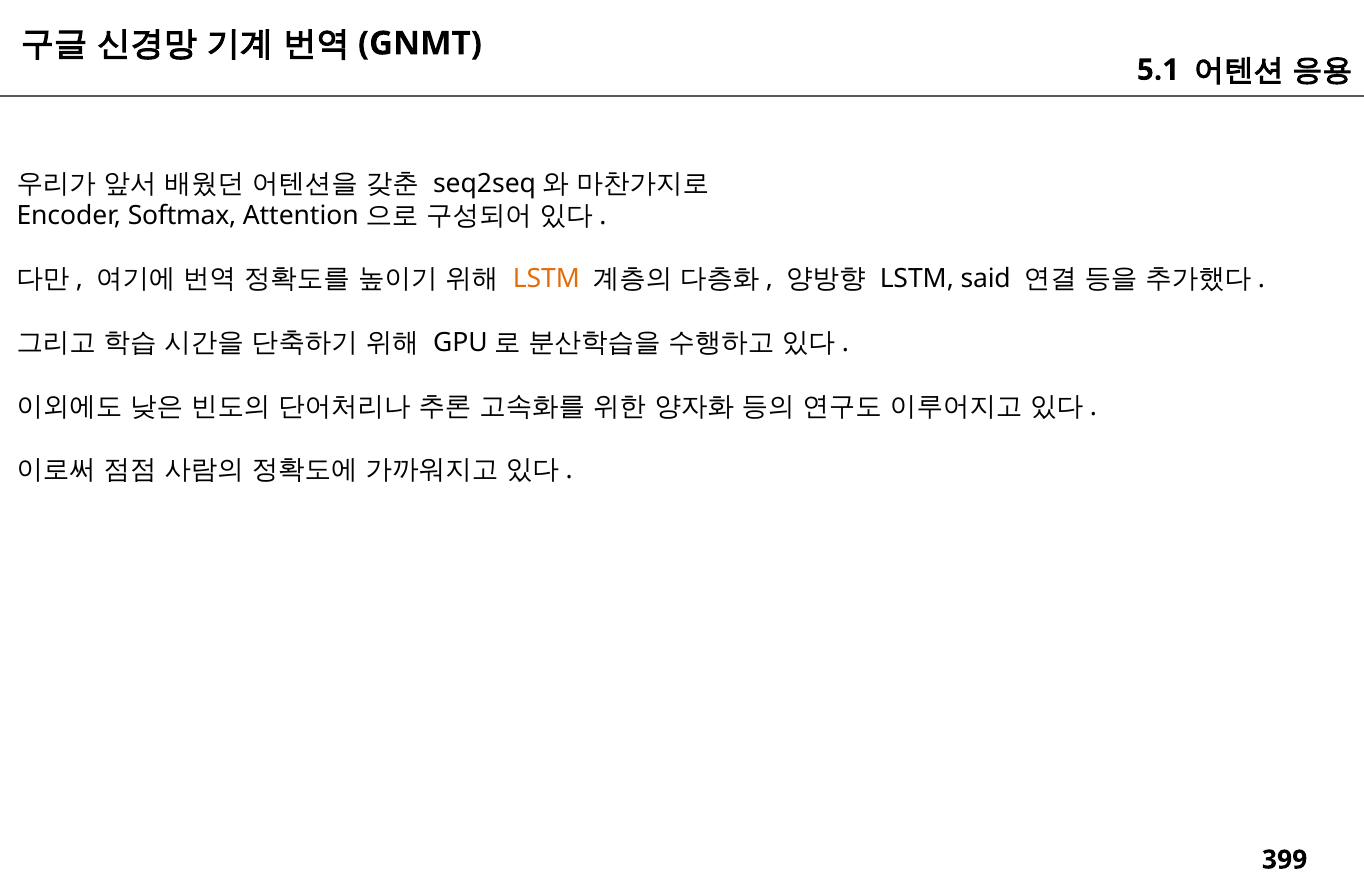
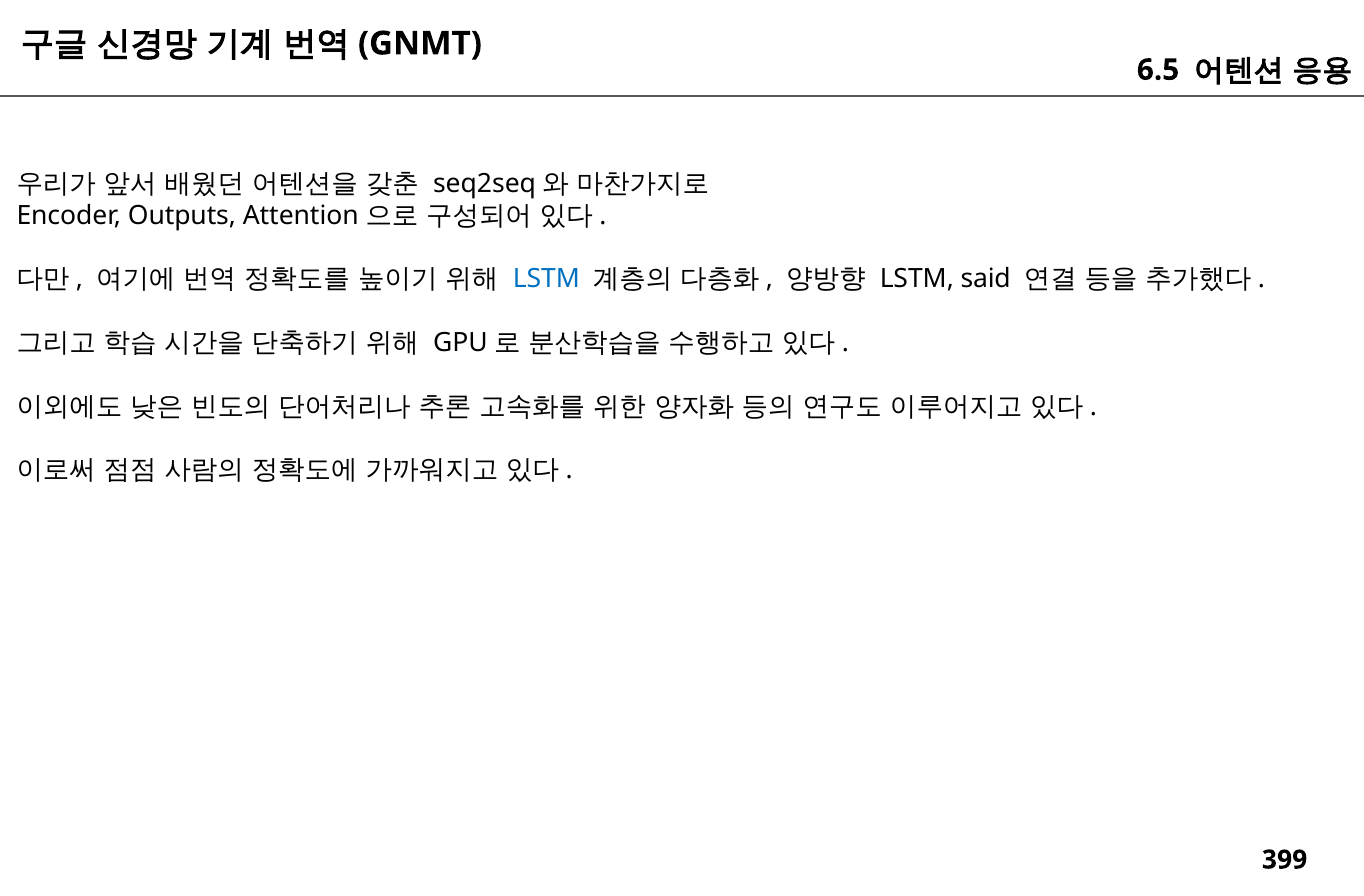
5.1: 5.1 -> 6.5
Softmax: Softmax -> Outputs
LSTM at (546, 279) colour: orange -> blue
